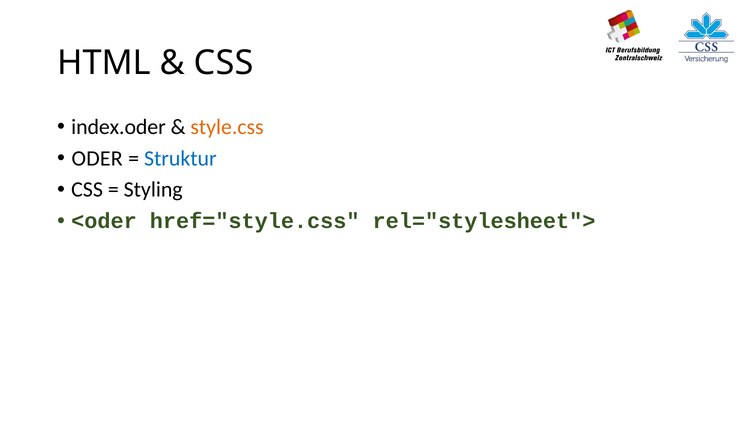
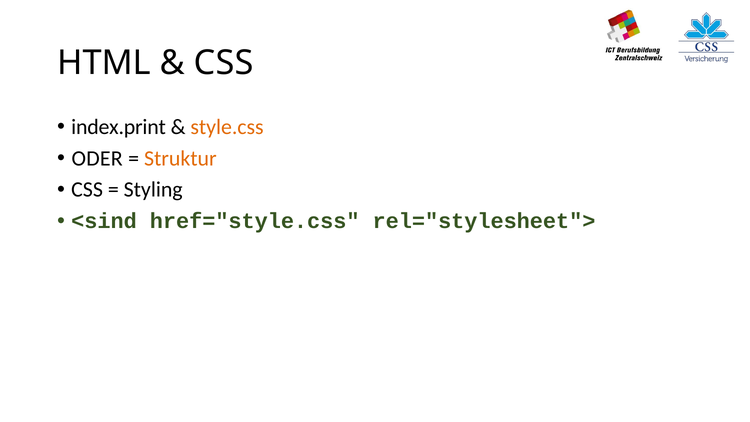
index.oder: index.oder -> index.print
Struktur colour: blue -> orange
<oder: <oder -> <sind
